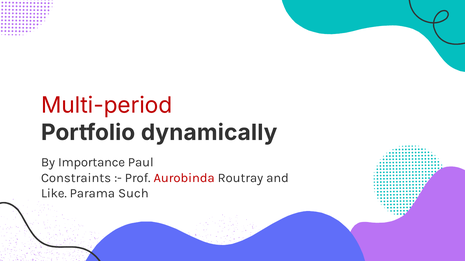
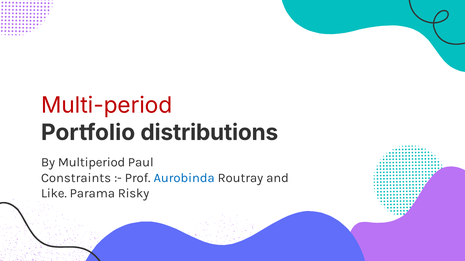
dynamically: dynamically -> distributions
Importance: Importance -> Multiperiod
Aurobinda colour: red -> blue
Such: Such -> Risky
